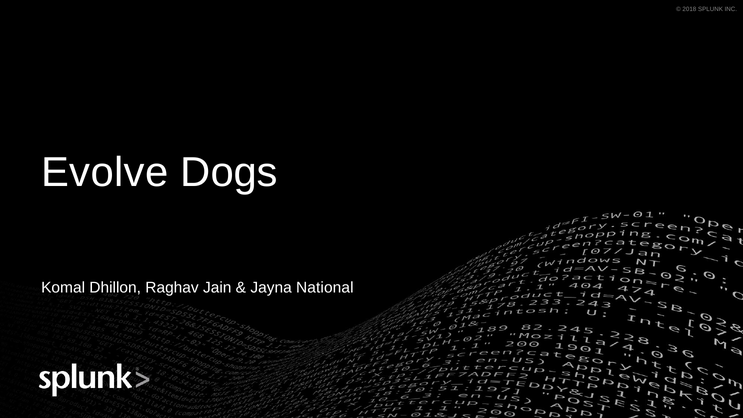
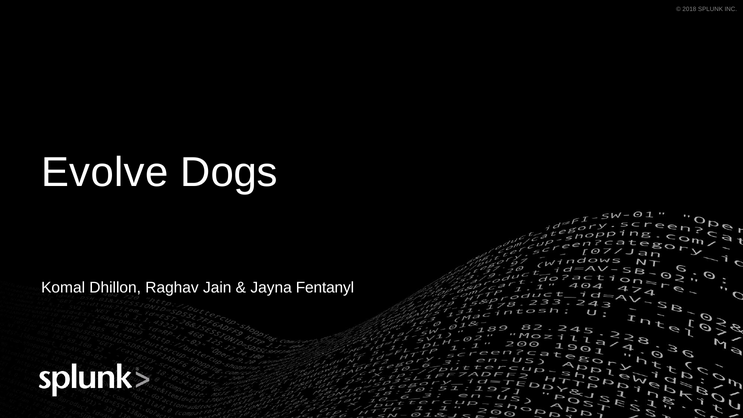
National: National -> Fentanyl
